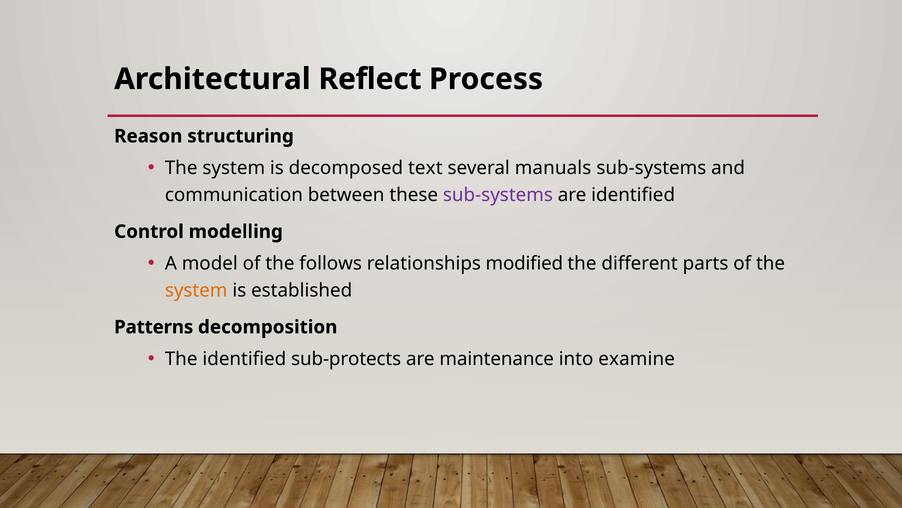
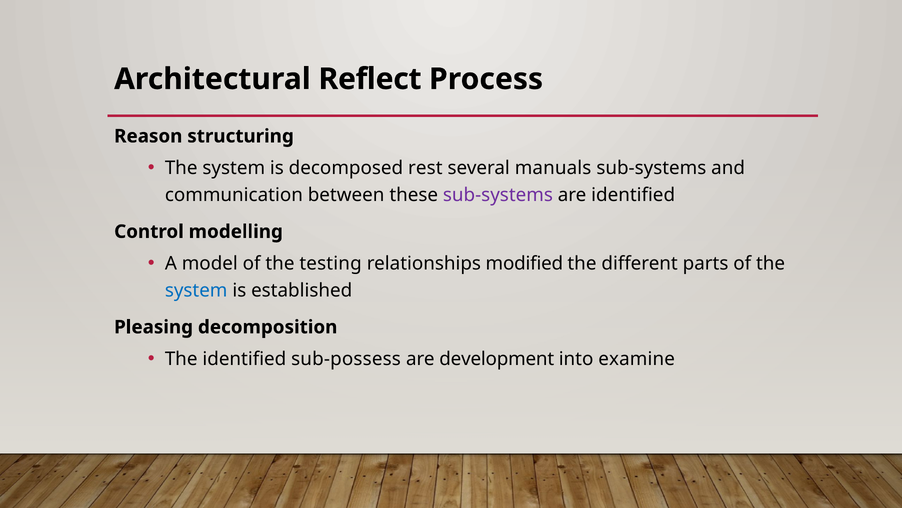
text: text -> rest
follows: follows -> testing
system at (196, 290) colour: orange -> blue
Patterns: Patterns -> Pleasing
sub-protects: sub-protects -> sub-possess
maintenance: maintenance -> development
